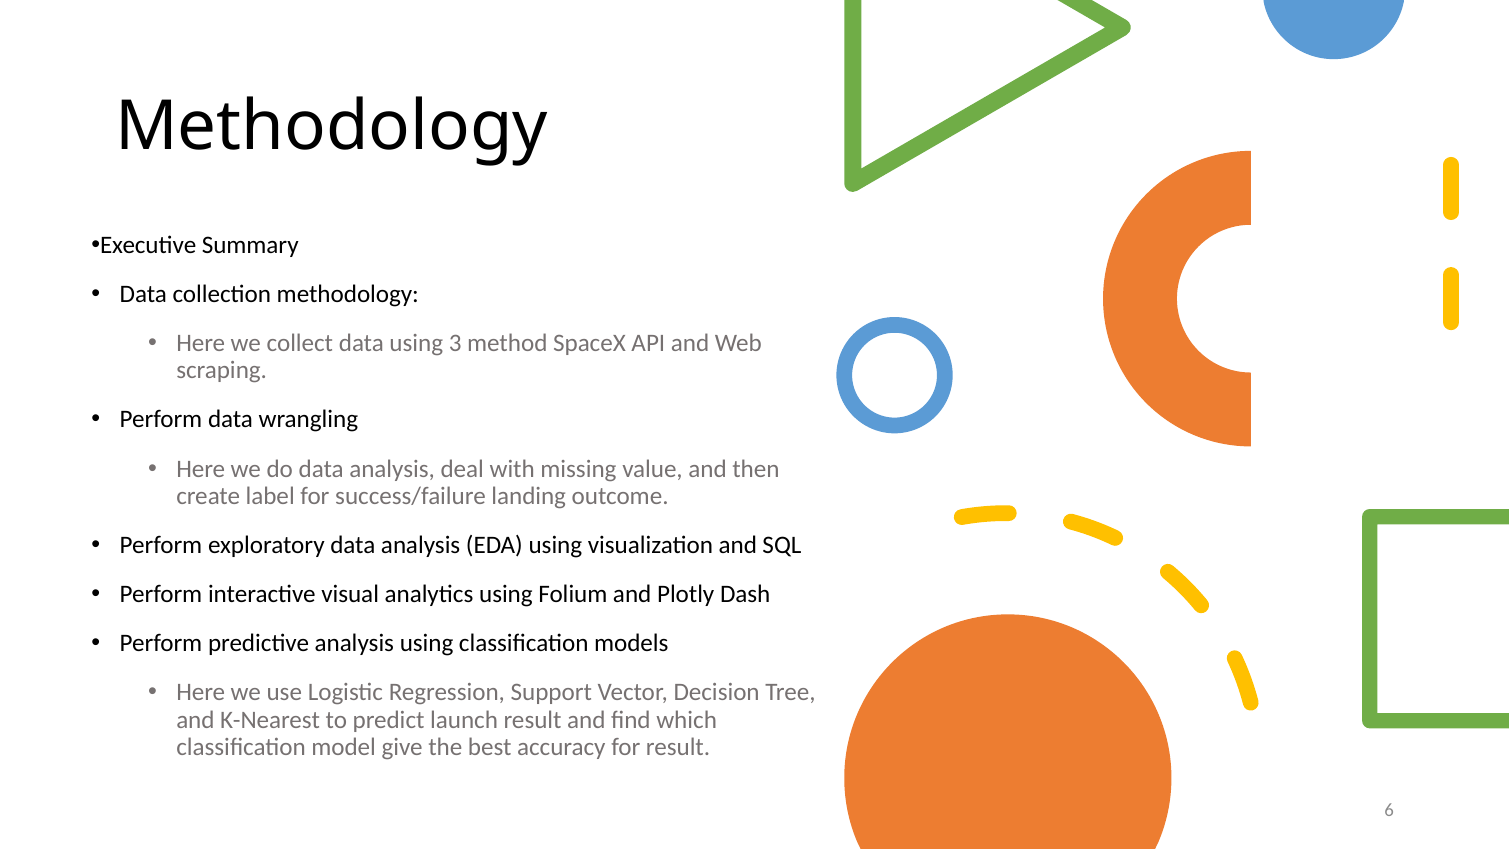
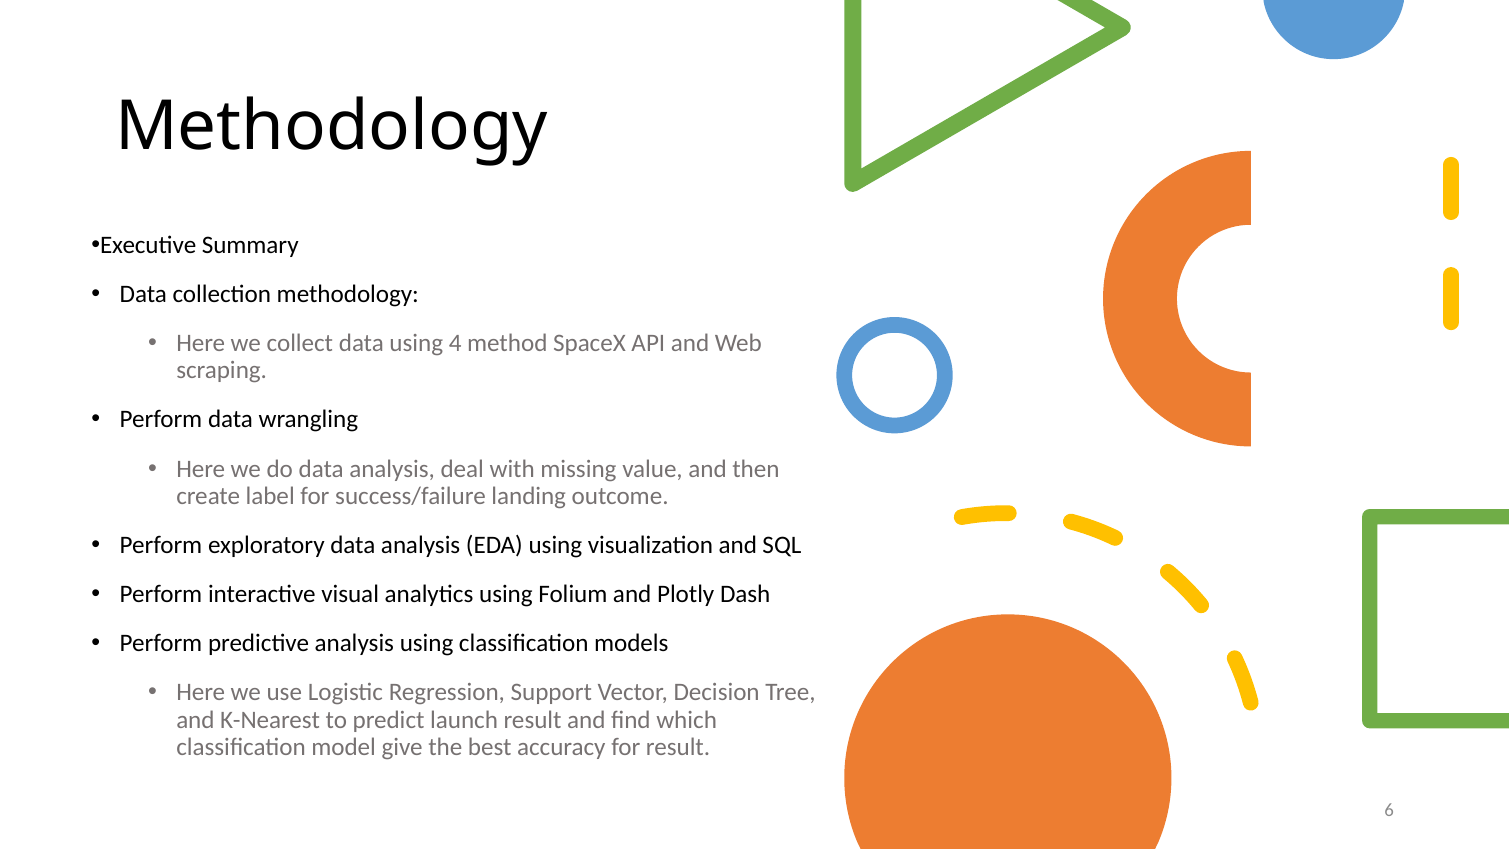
3: 3 -> 4
